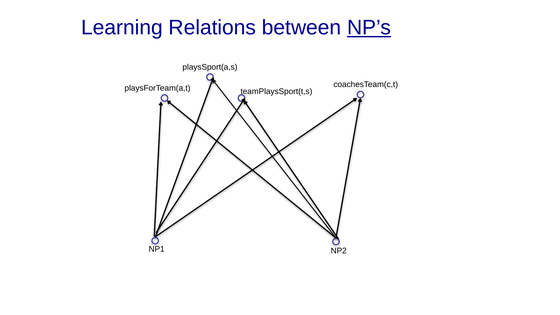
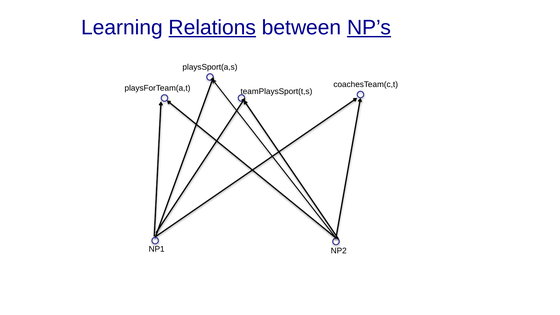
Relations underline: none -> present
